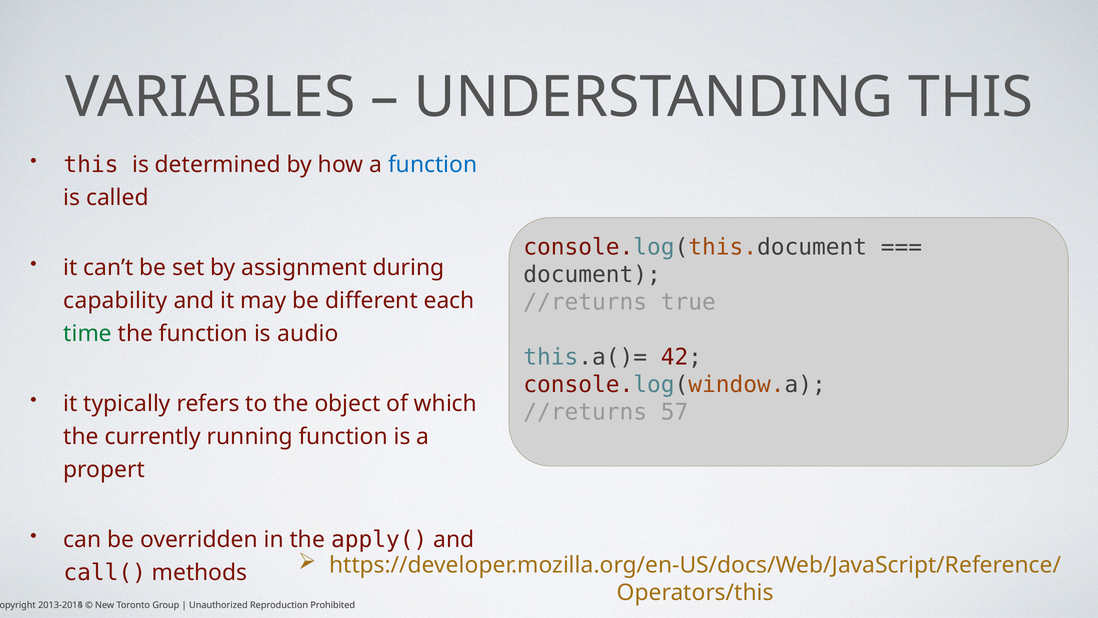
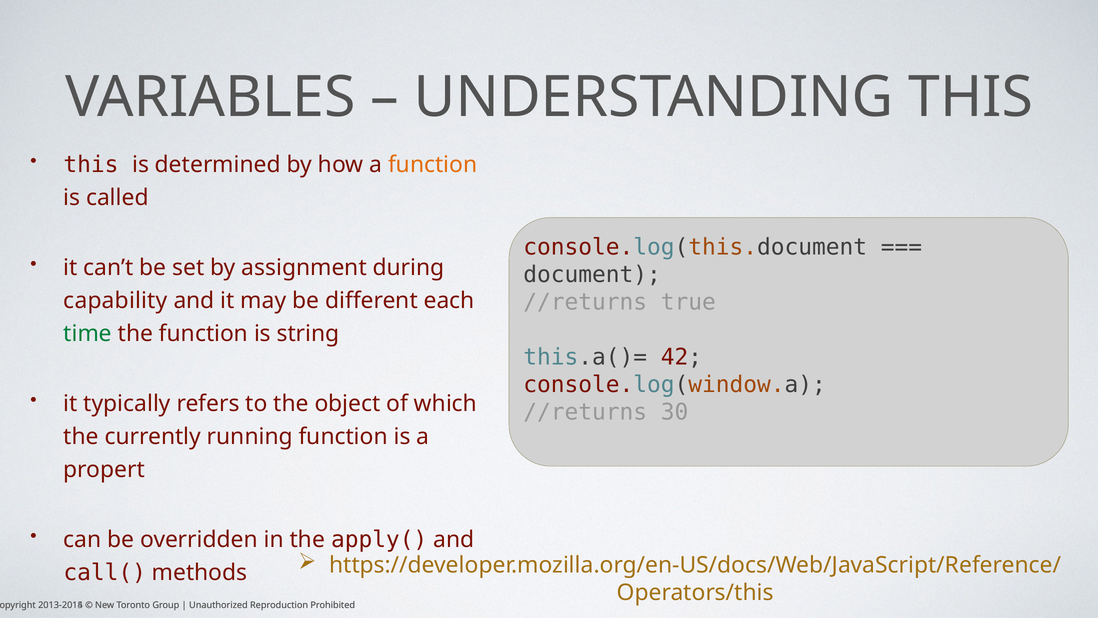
function at (433, 164) colour: blue -> orange
audio: audio -> string
57: 57 -> 30
